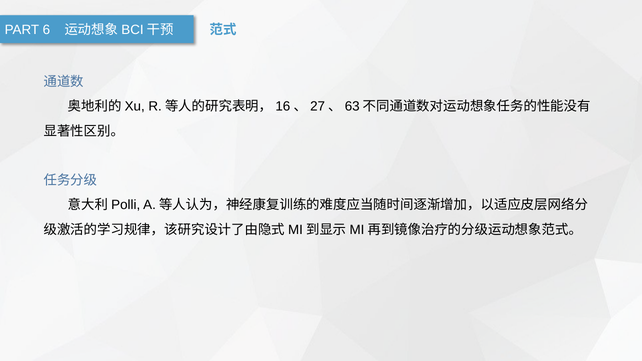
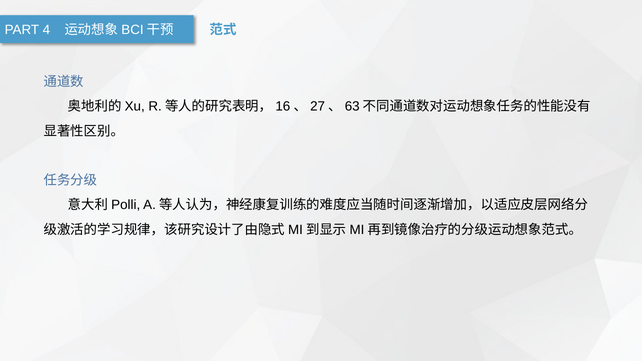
6: 6 -> 4
